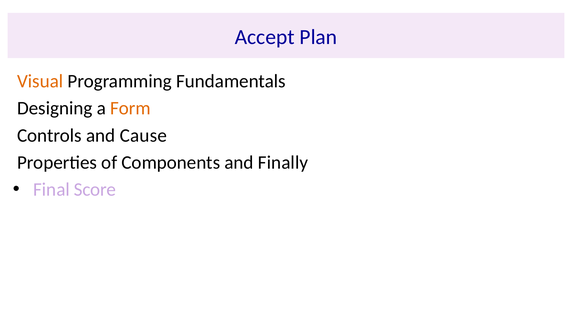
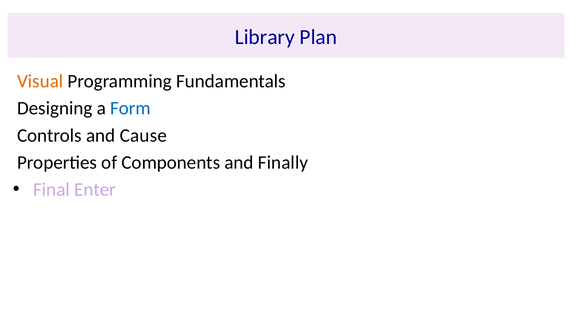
Accept: Accept -> Library
Form colour: orange -> blue
Score: Score -> Enter
